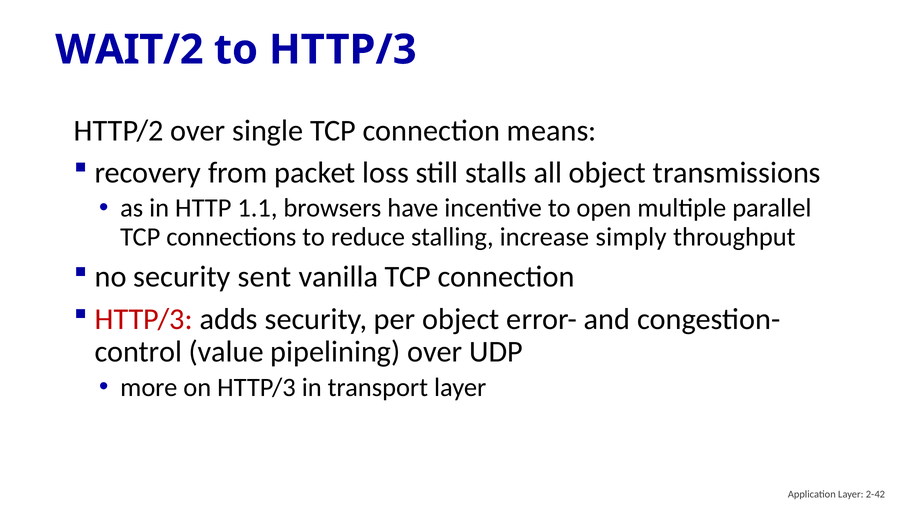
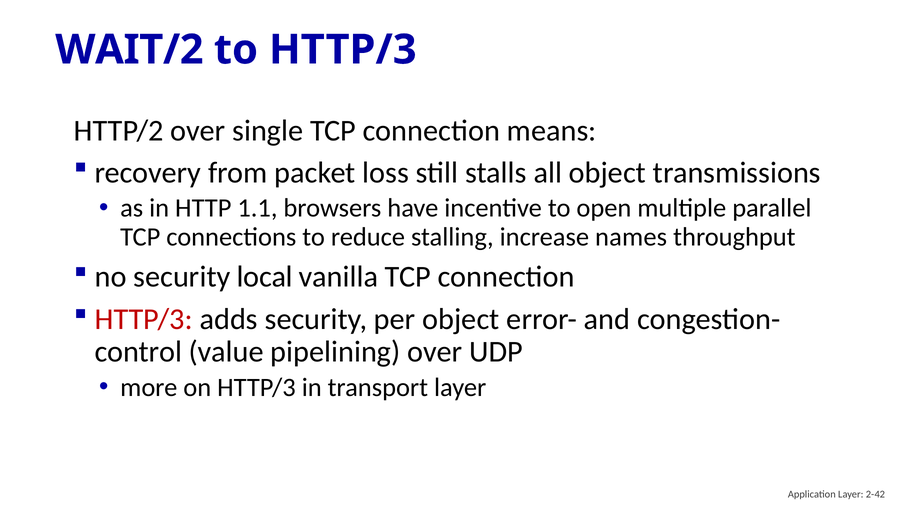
simply: simply -> names
sent: sent -> local
